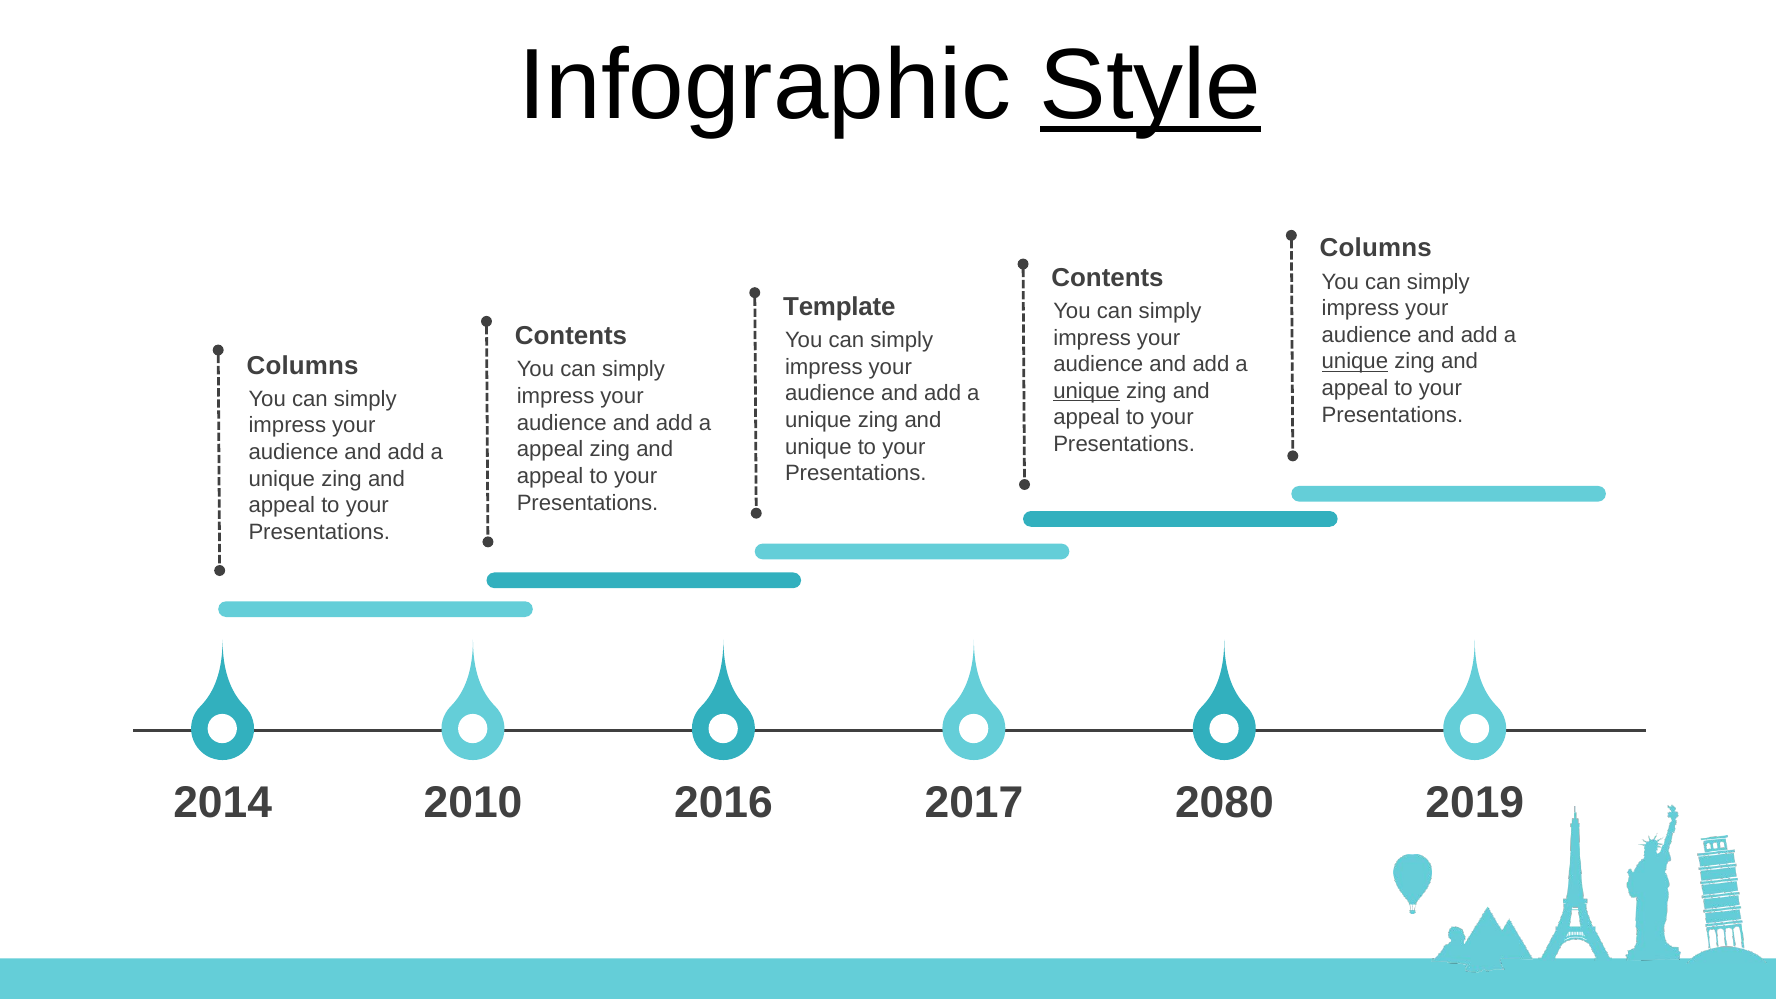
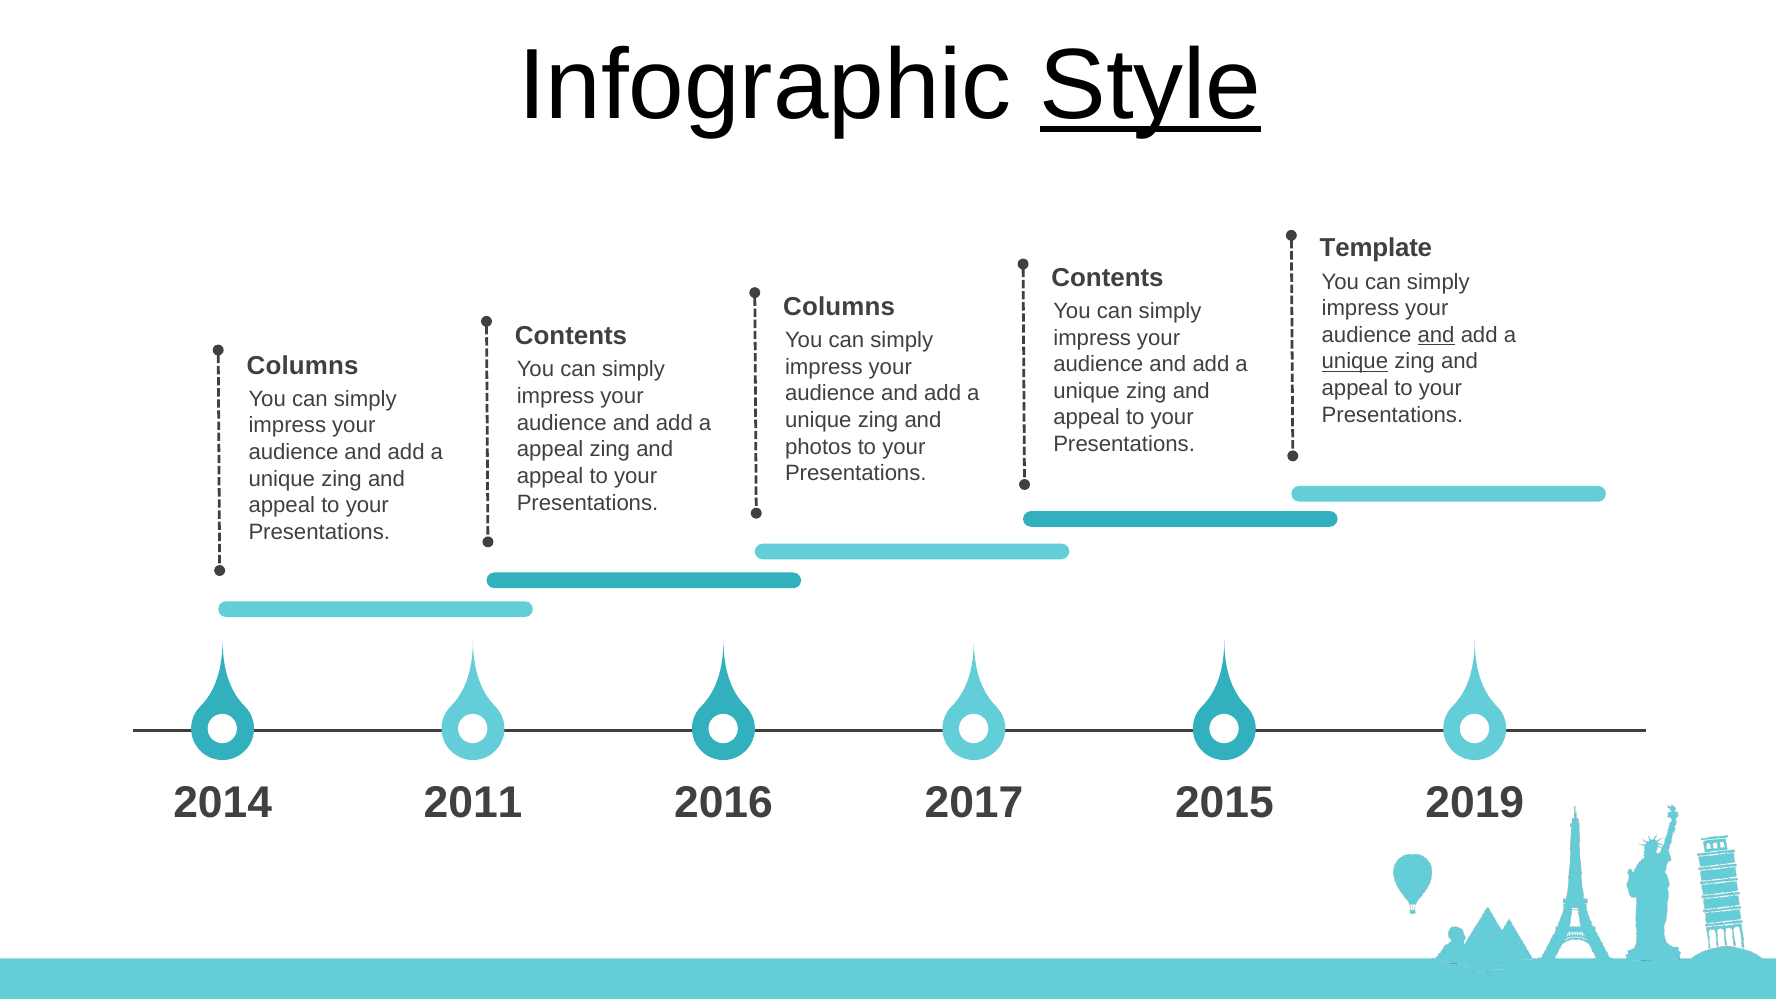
Columns at (1376, 248): Columns -> Template
Template at (839, 307): Template -> Columns
and at (1436, 335) underline: none -> present
unique at (1087, 391) underline: present -> none
unique at (818, 447): unique -> photos
2010: 2010 -> 2011
2080: 2080 -> 2015
